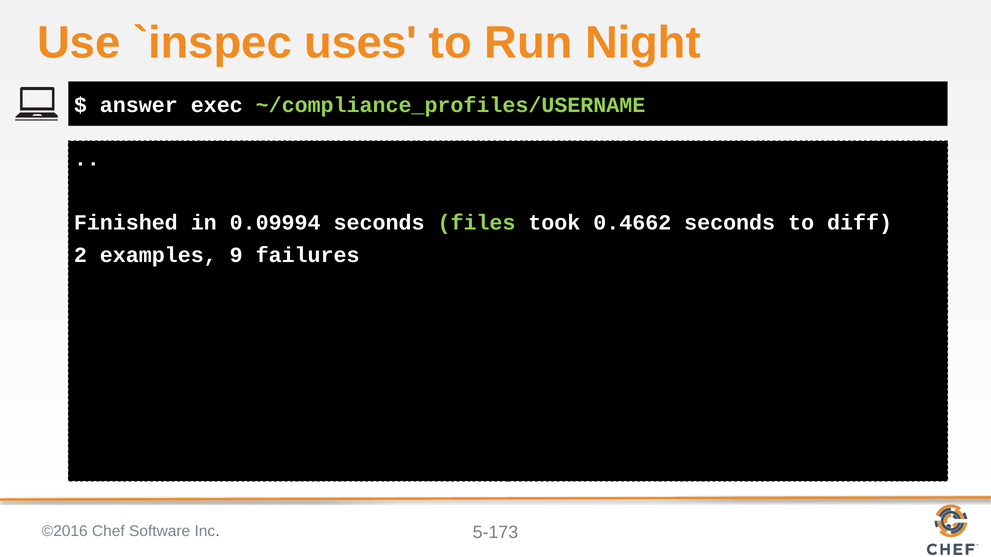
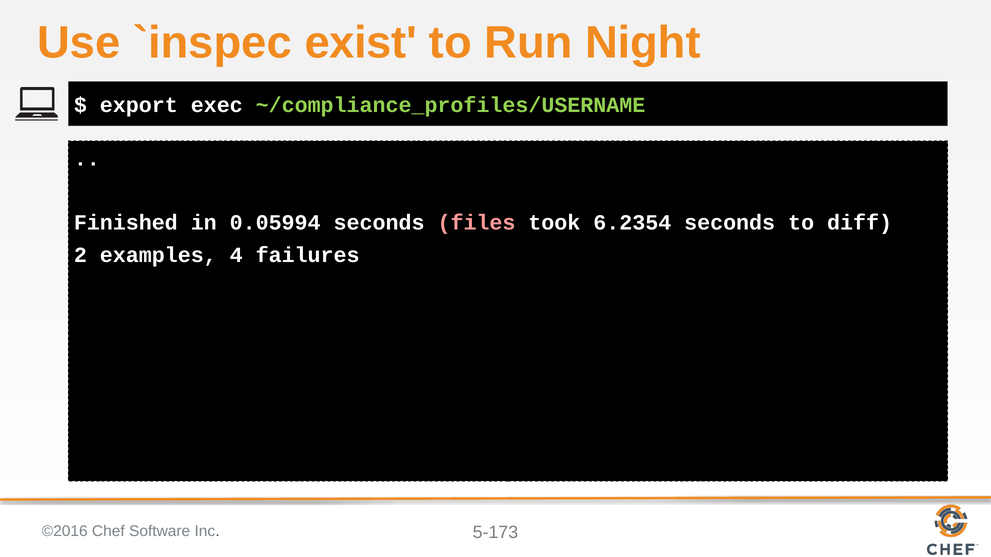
uses: uses -> exist
answer: answer -> export
0.09994: 0.09994 -> 0.05994
files colour: light green -> pink
0.4662: 0.4662 -> 6.2354
9: 9 -> 4
